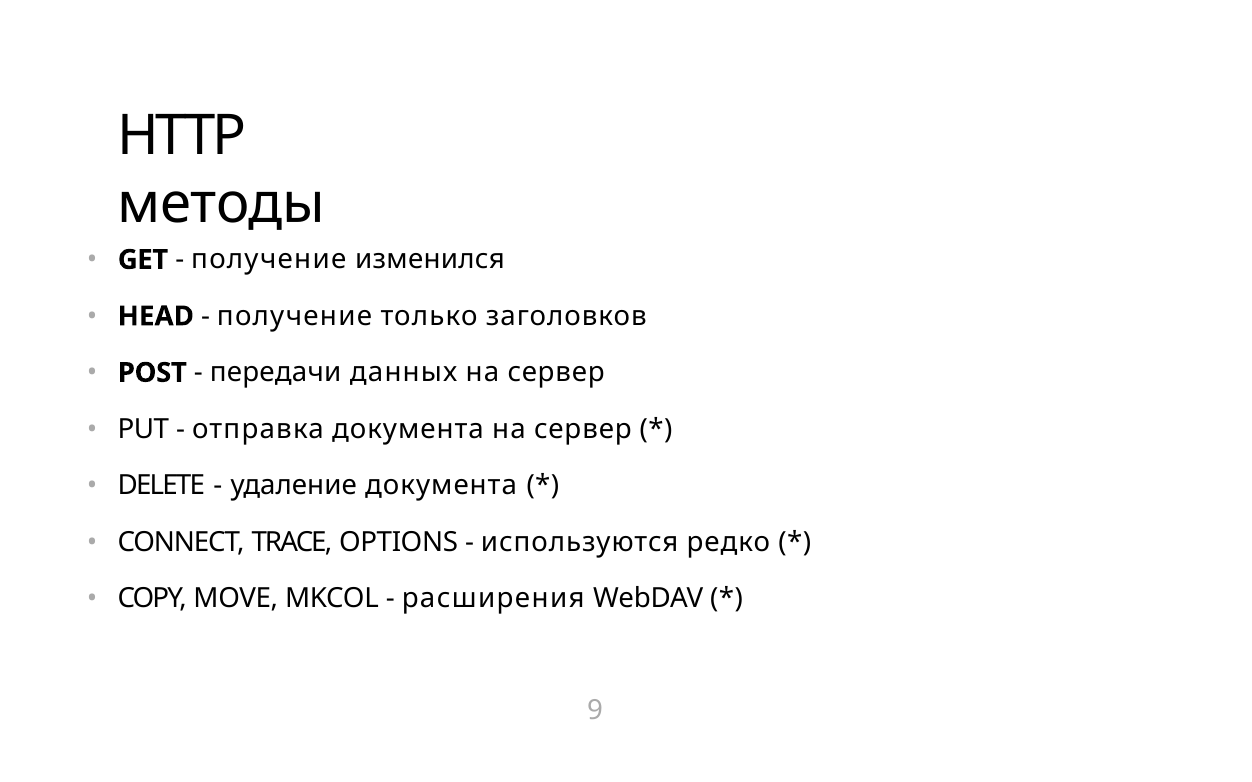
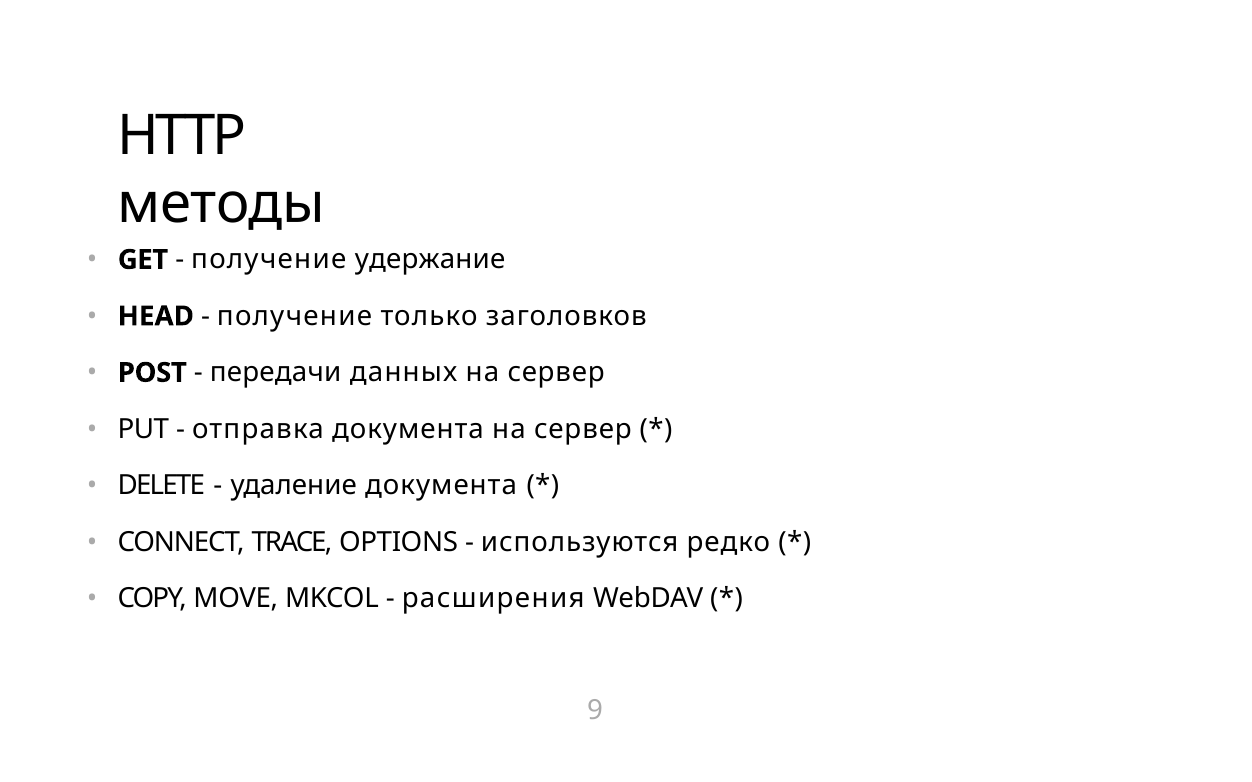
изменился: изменился -> удержание
